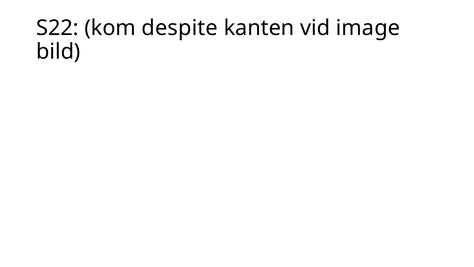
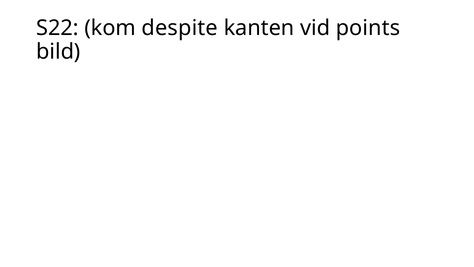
image: image -> points
